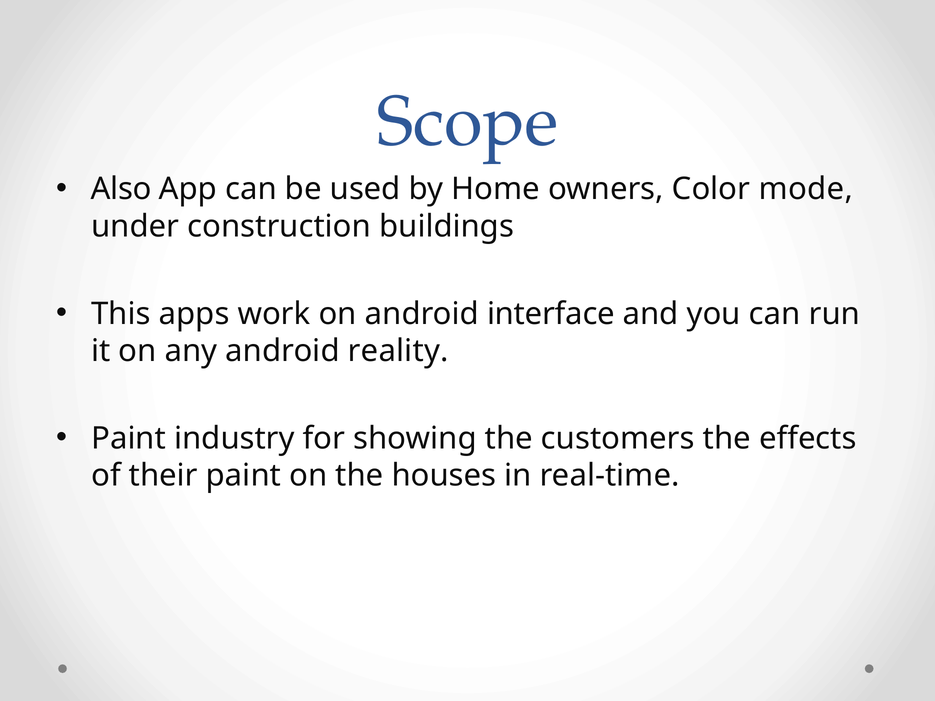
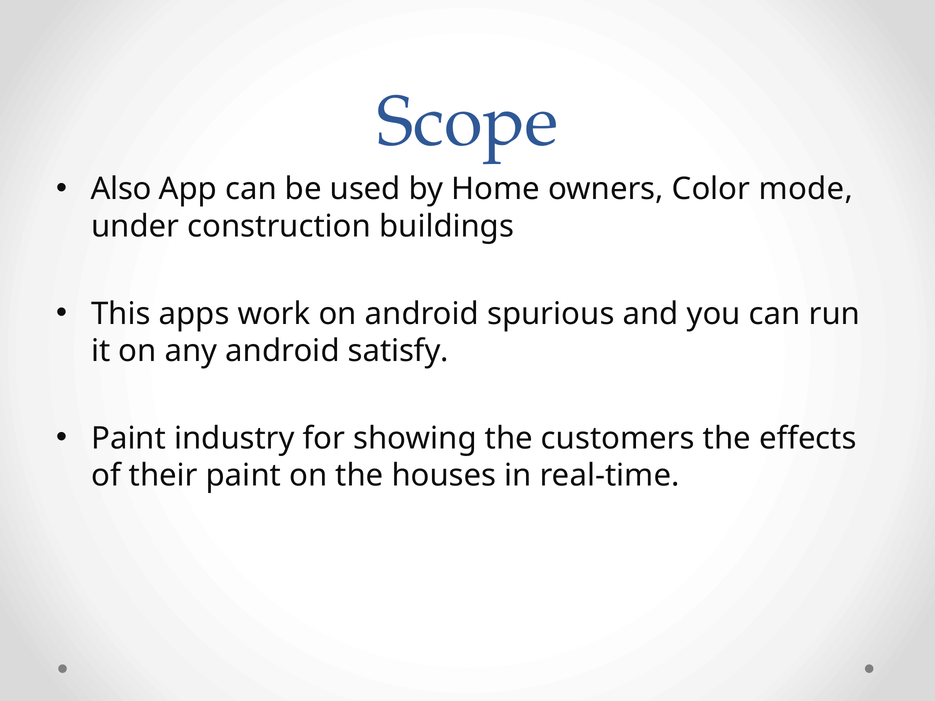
interface: interface -> spurious
reality: reality -> satisfy
